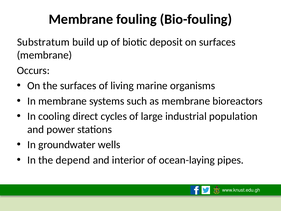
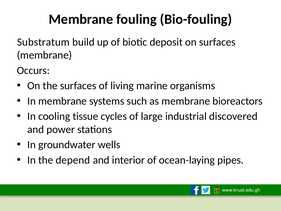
direct: direct -> tissue
population: population -> discovered
